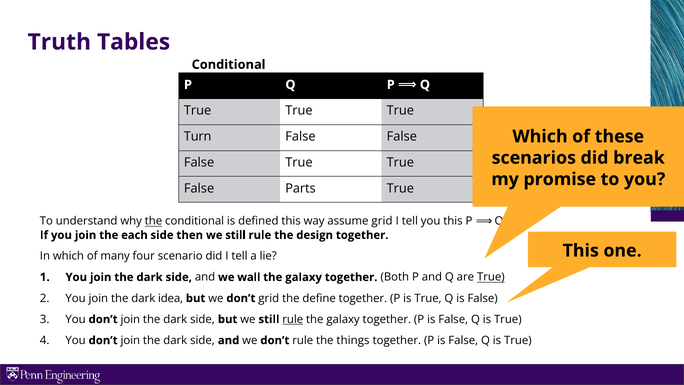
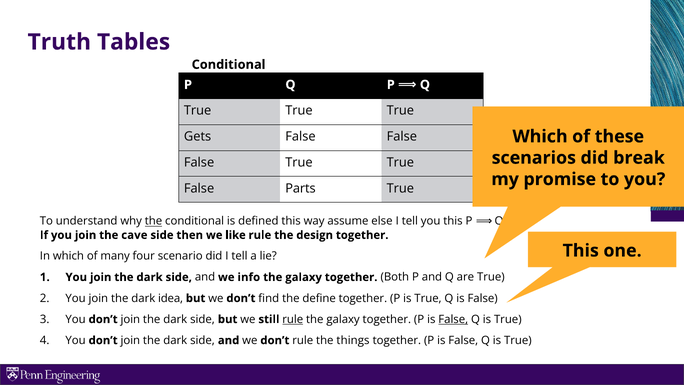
Turn: Turn -> Gets
assume grid: grid -> else
each: each -> cave
then we still: still -> like
wall: wall -> info
True at (491, 277) underline: present -> none
don’t grid: grid -> find
False at (453, 319) underline: none -> present
